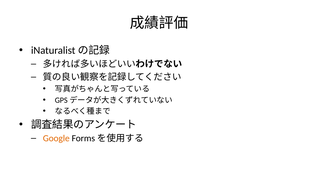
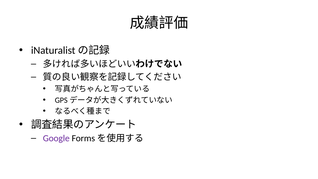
Google colour: orange -> purple
